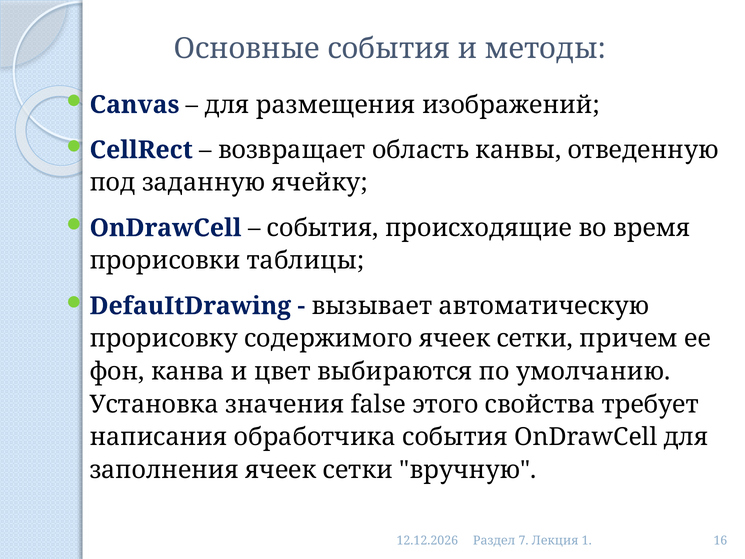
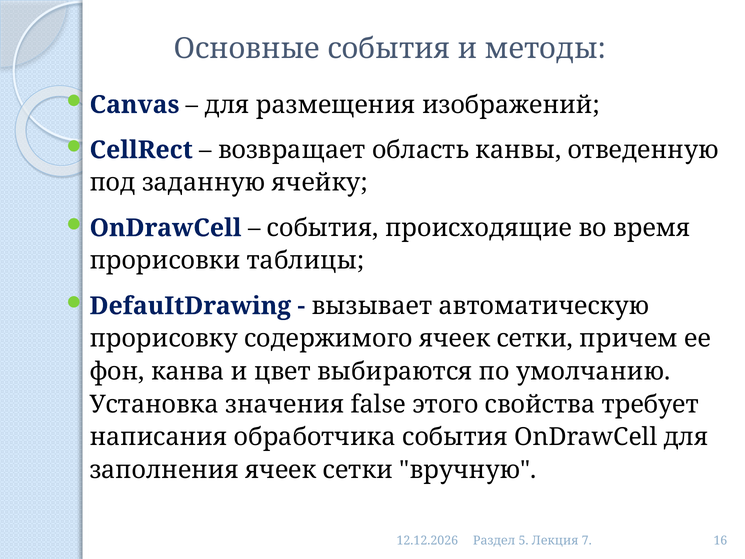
7: 7 -> 5
1: 1 -> 7
